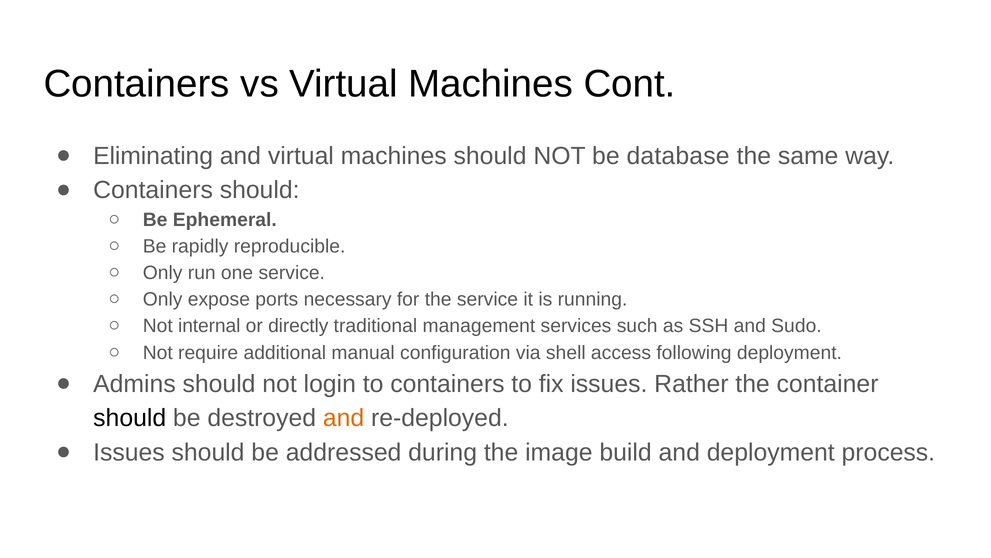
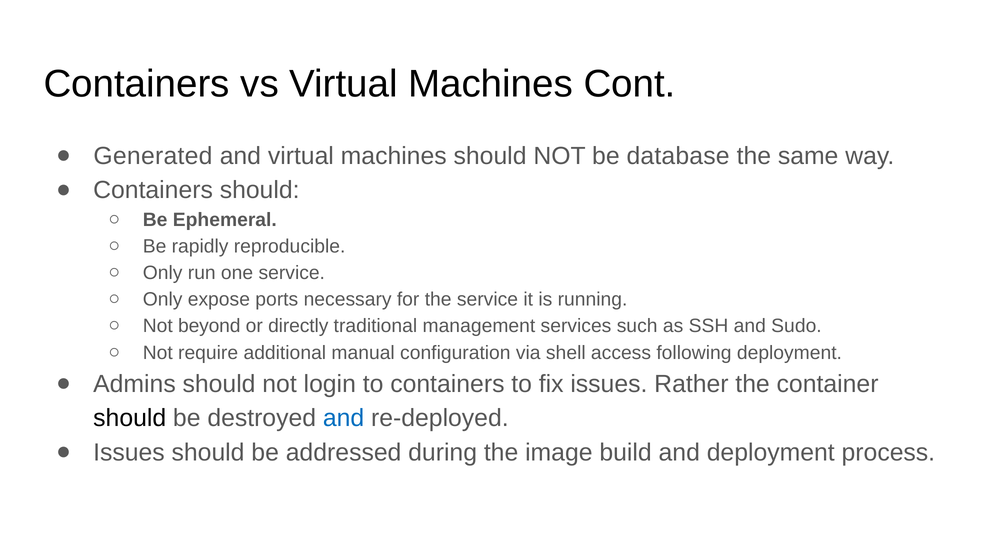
Eliminating: Eliminating -> Generated
internal: internal -> beyond
and at (344, 418) colour: orange -> blue
